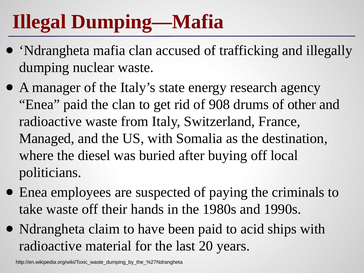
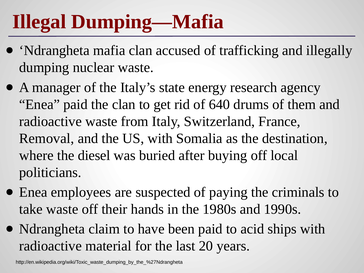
908: 908 -> 640
other: other -> them
Managed: Managed -> Removal
